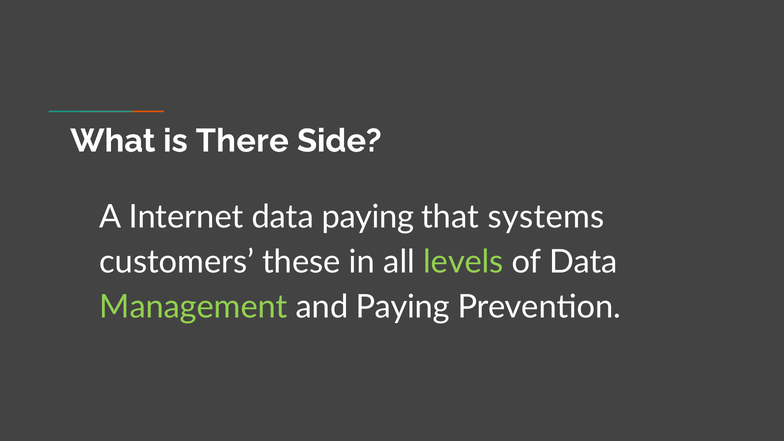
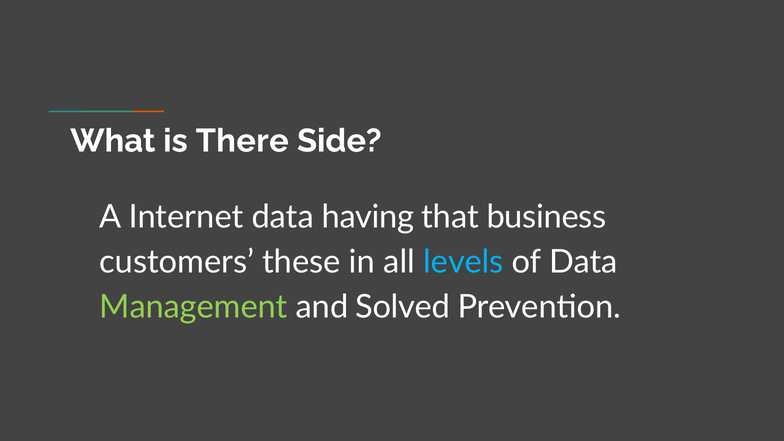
data paying: paying -> having
systems: systems -> business
levels colour: light green -> light blue
and Paying: Paying -> Solved
